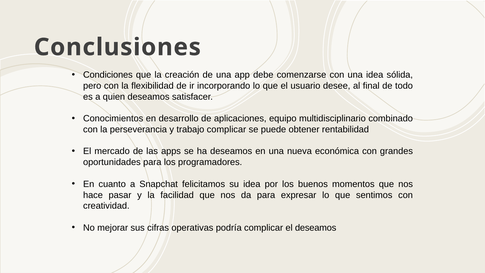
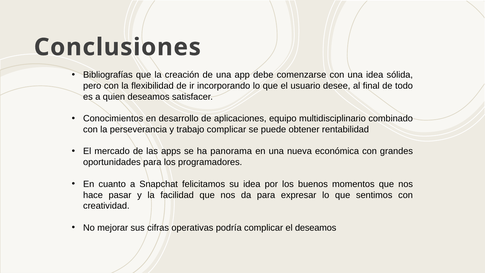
Condiciones: Condiciones -> Bibliografías
ha deseamos: deseamos -> panorama
